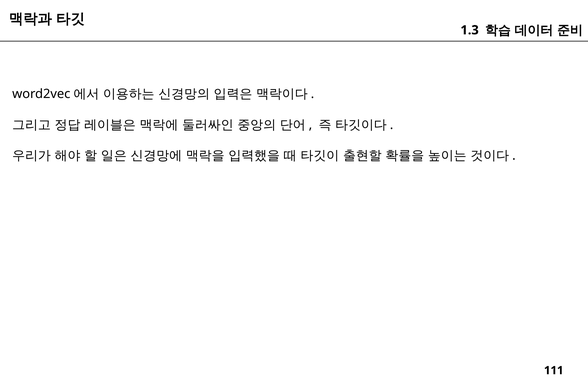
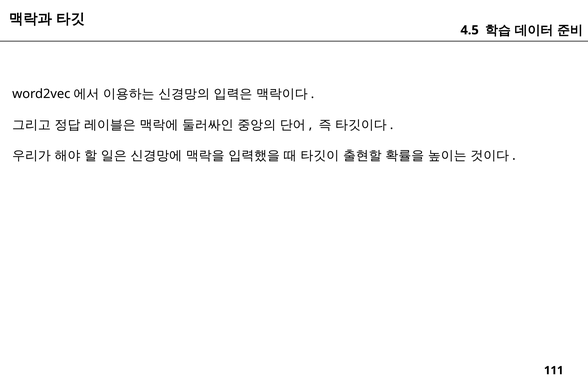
1.3: 1.3 -> 4.5
